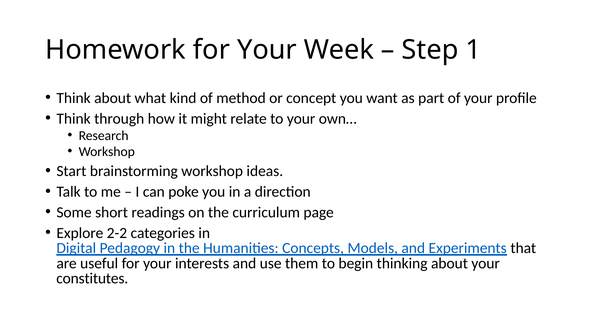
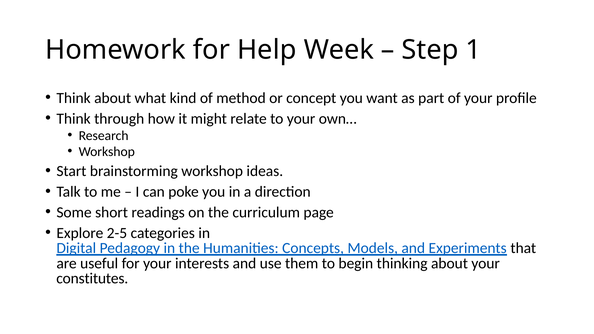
Homework for Your: Your -> Help
2-2: 2-2 -> 2-5
